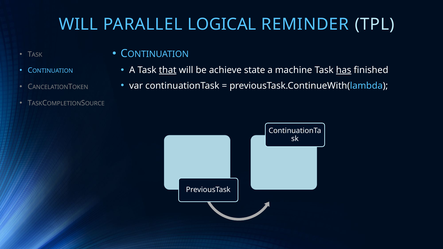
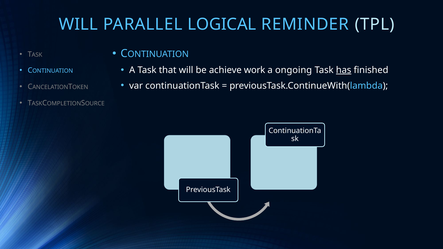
that underline: present -> none
state: state -> work
machine: machine -> ongoing
